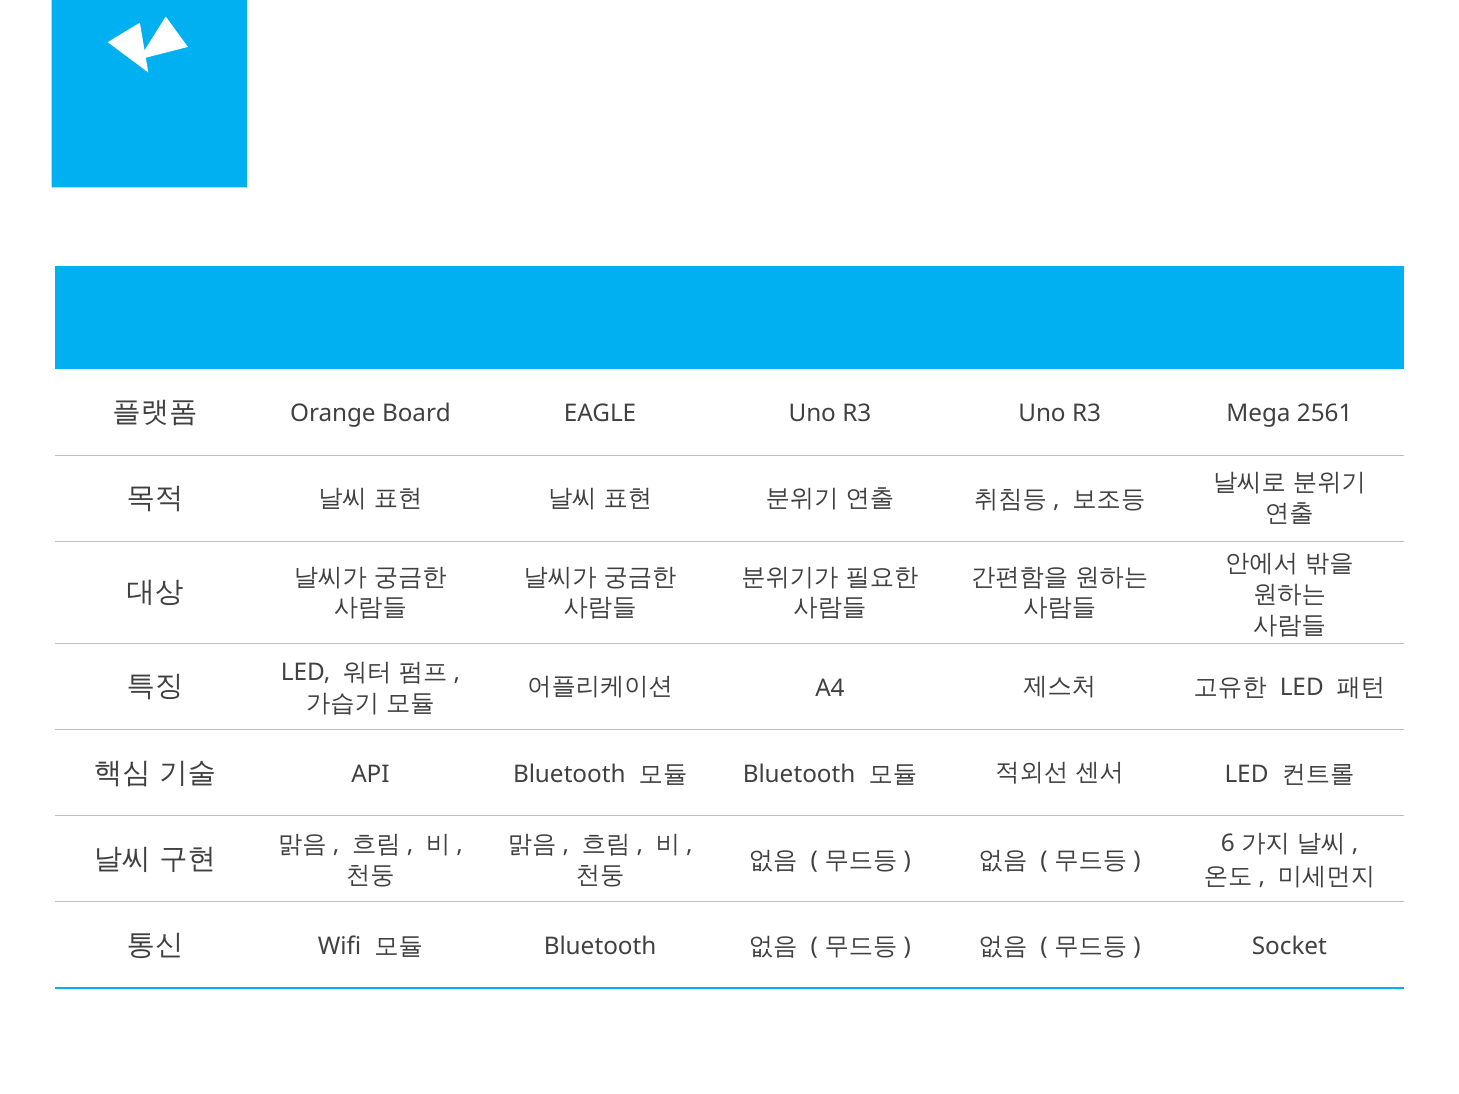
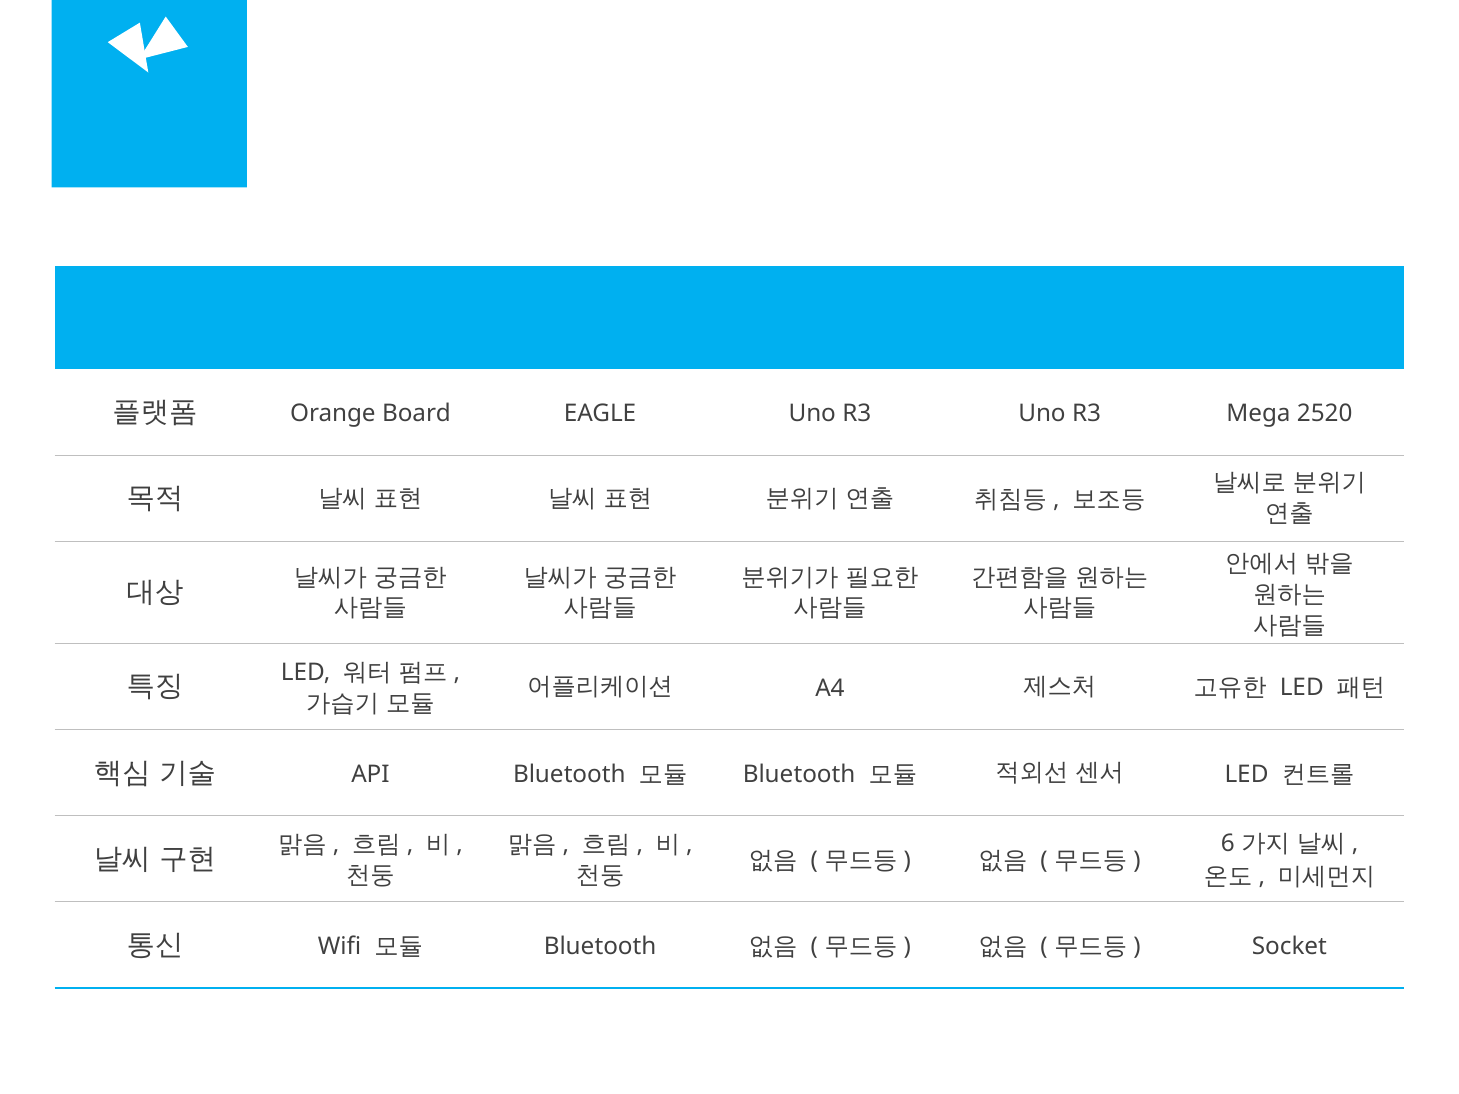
2561: 2561 -> 2520
